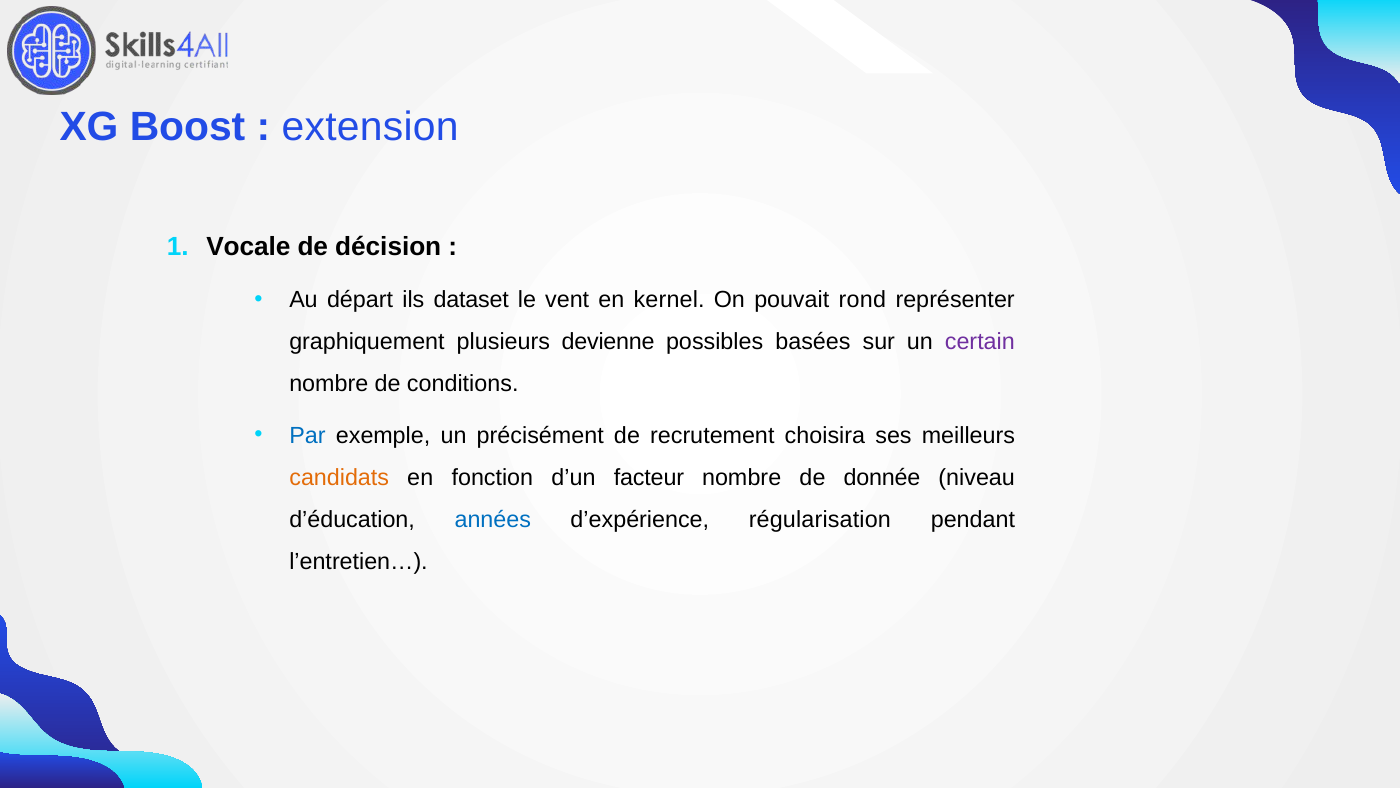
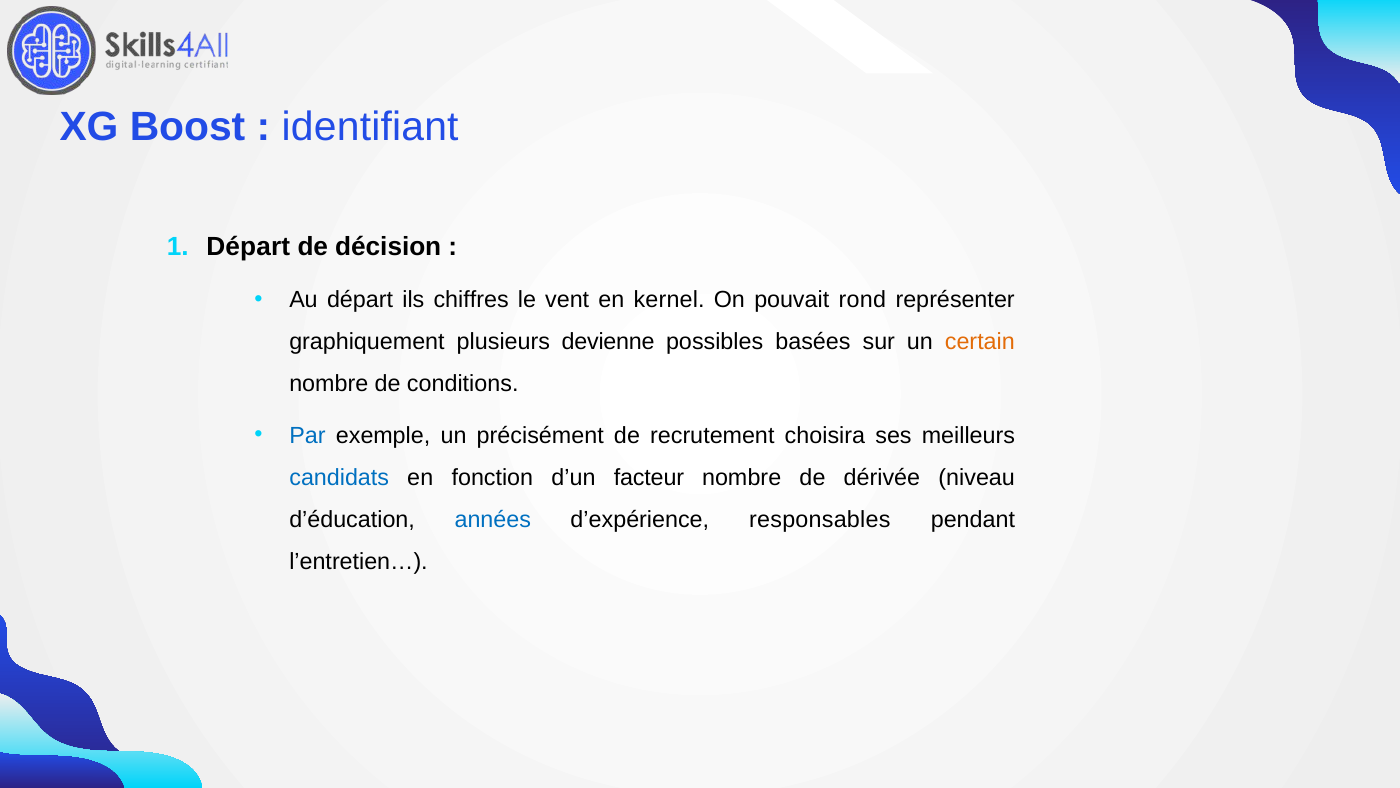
extension: extension -> identifiant
Vocale at (248, 246): Vocale -> Départ
dataset: dataset -> chiffres
certain colour: purple -> orange
candidats colour: orange -> blue
donnée: donnée -> dérivée
régularisation: régularisation -> responsables
